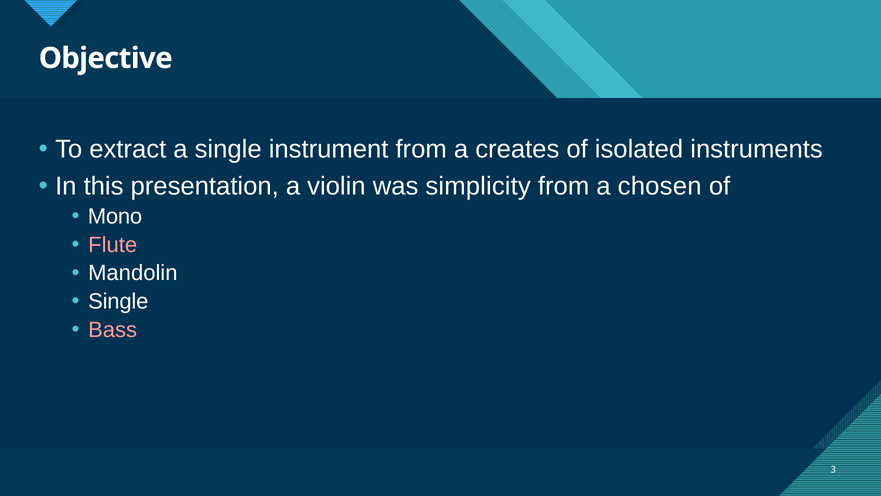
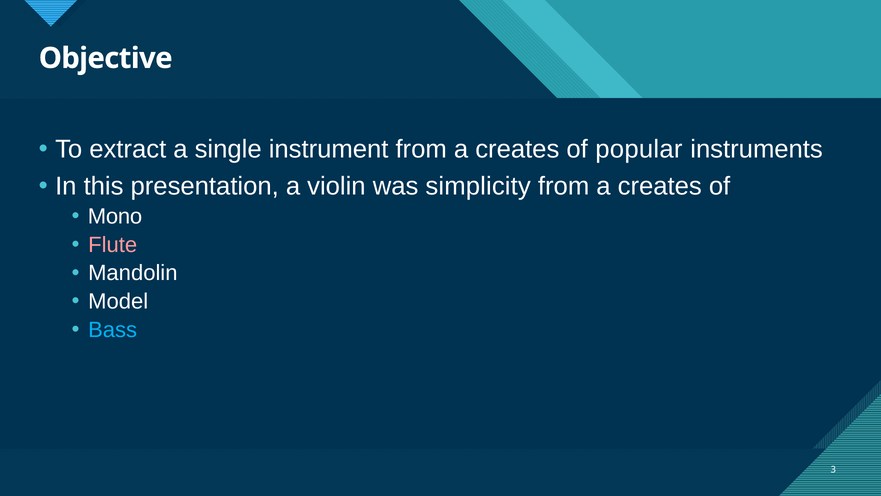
isolated: isolated -> popular
chosen at (660, 186): chosen -> creates
Single at (118, 301): Single -> Model
Bass colour: pink -> light blue
